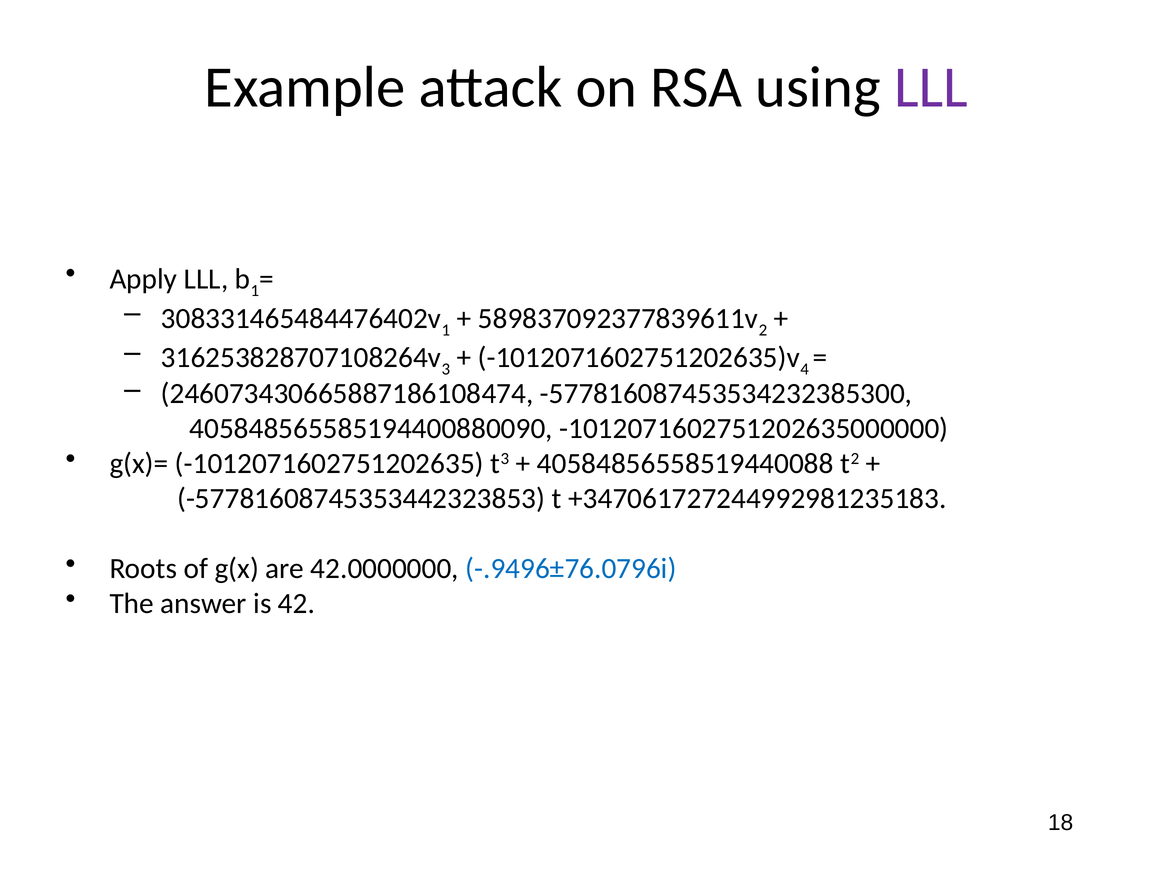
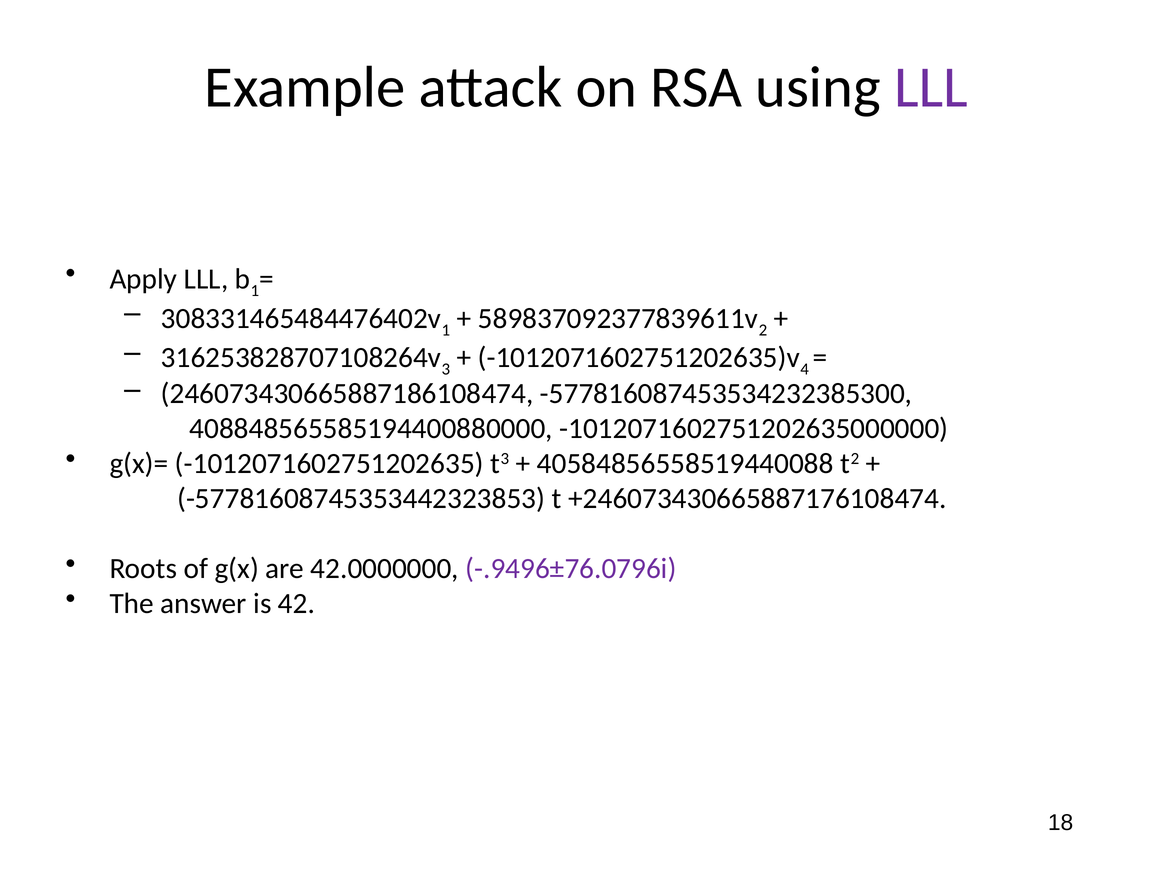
405848565585194400880090: 405848565585194400880090 -> 408848565585194400880000
+347061727244992981235183: +347061727244992981235183 -> +246073430665887176108474
-.9496±76.0796i colour: blue -> purple
